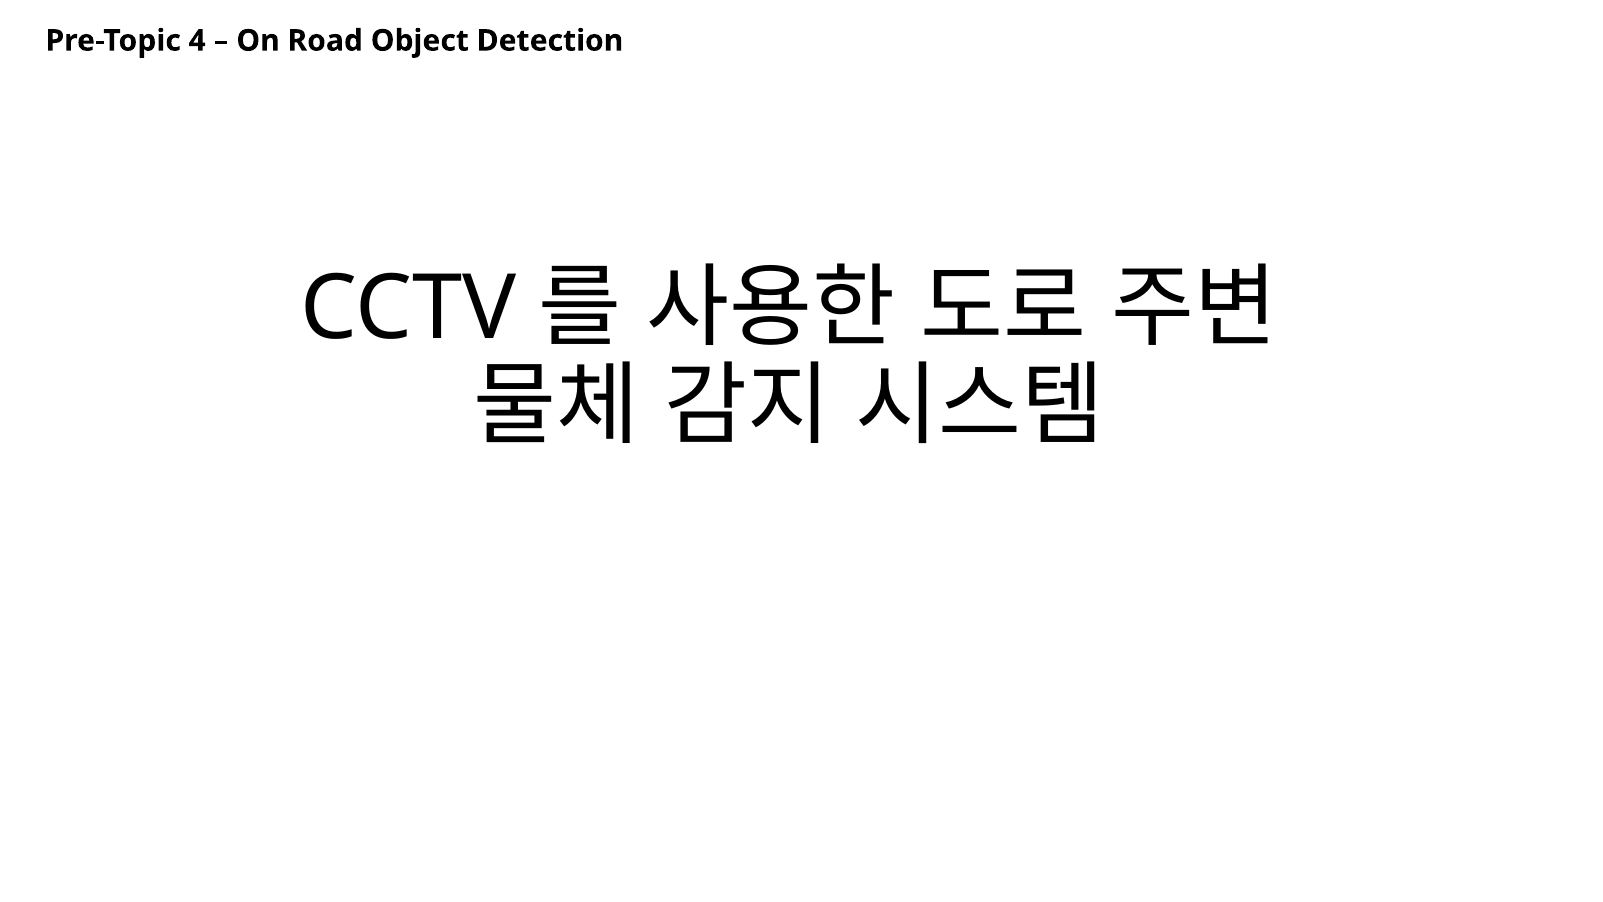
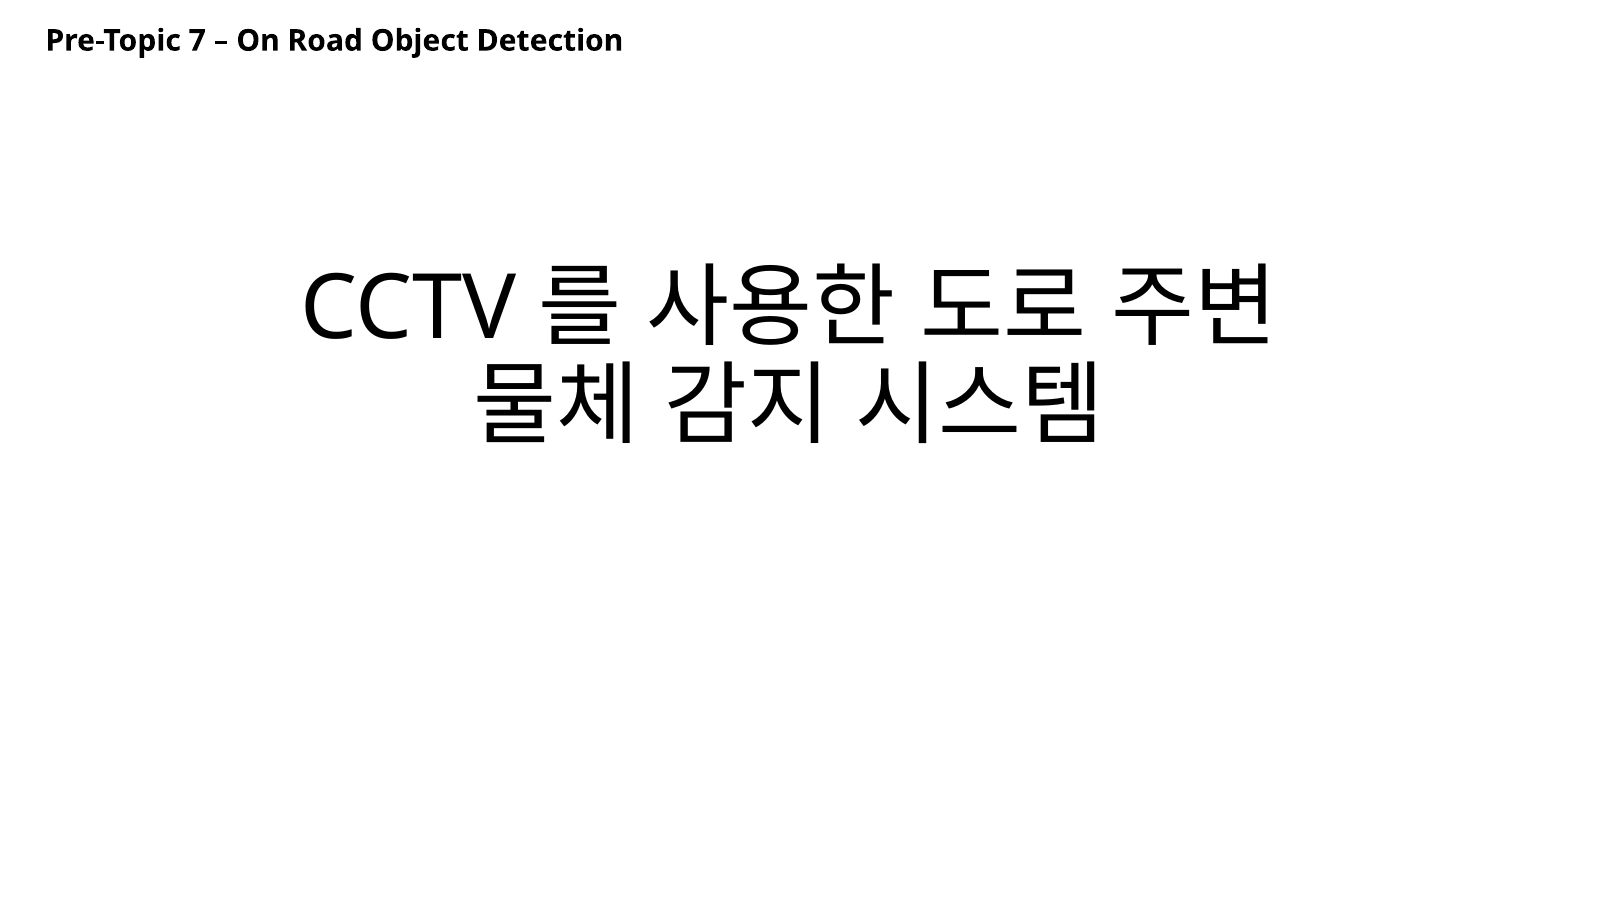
4: 4 -> 7
